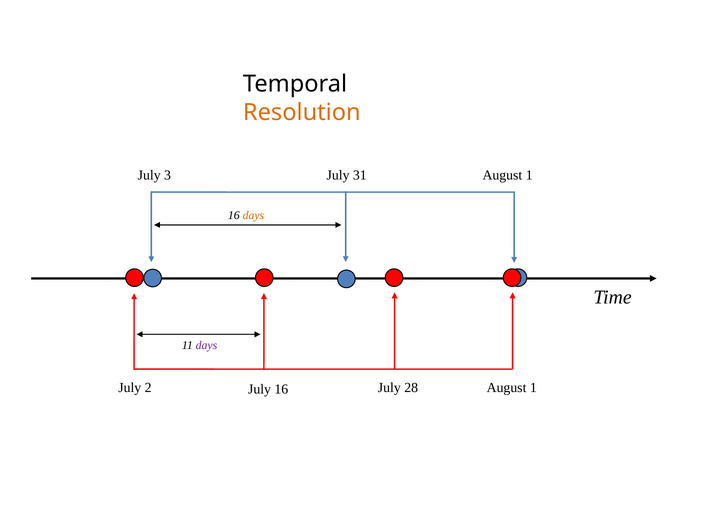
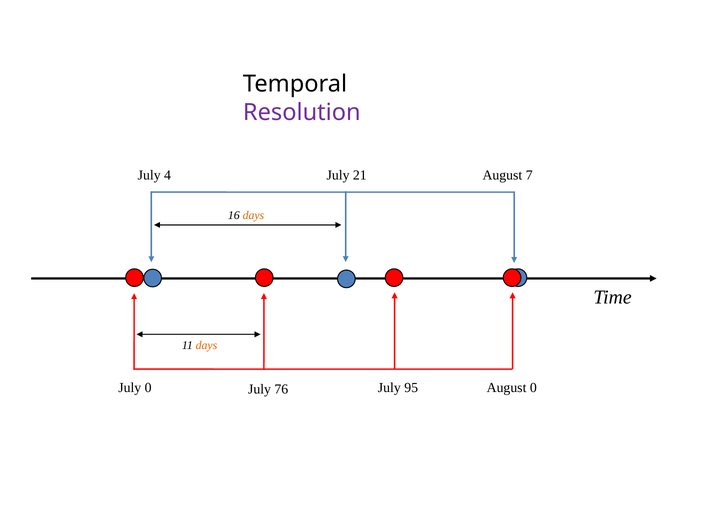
Resolution colour: orange -> purple
3: 3 -> 4
31: 31 -> 21
1 at (529, 175): 1 -> 7
days at (206, 345) colour: purple -> orange
July 2: 2 -> 0
July 16: 16 -> 76
28: 28 -> 95
1 at (533, 388): 1 -> 0
